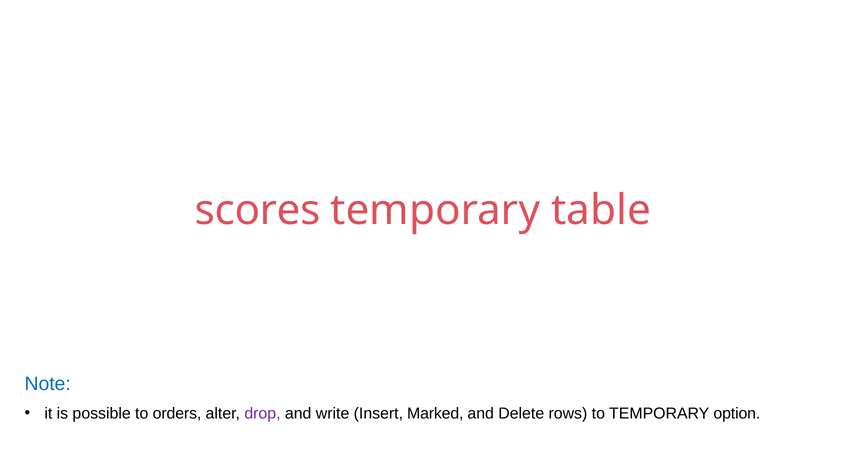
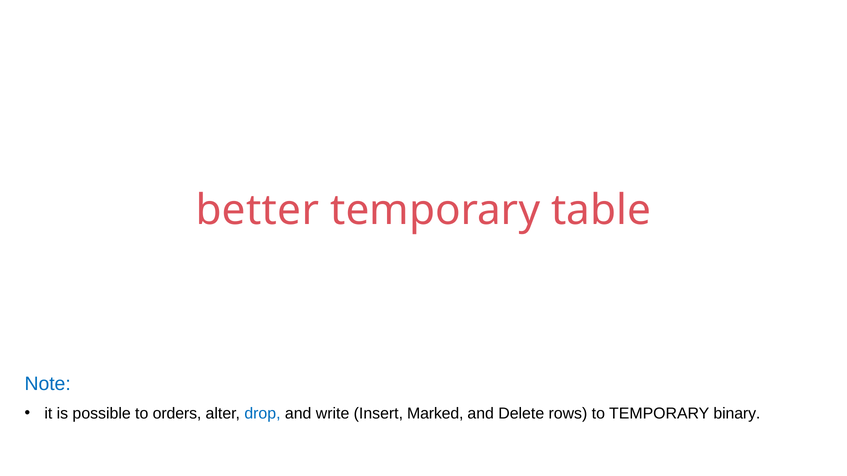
scores: scores -> better
drop colour: purple -> blue
option: option -> binary
